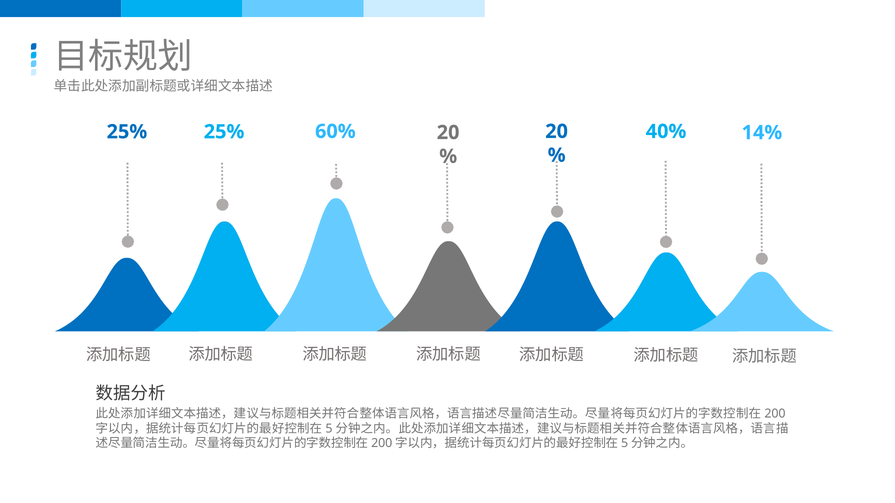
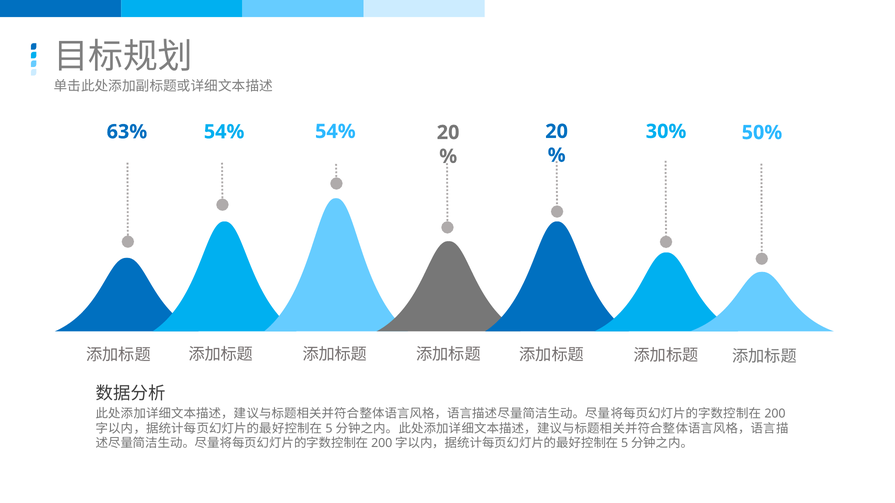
60% at (335, 132): 60% -> 54%
40%: 40% -> 30%
25% at (127, 132): 25% -> 63%
25% at (224, 132): 25% -> 54%
14%: 14% -> 50%
